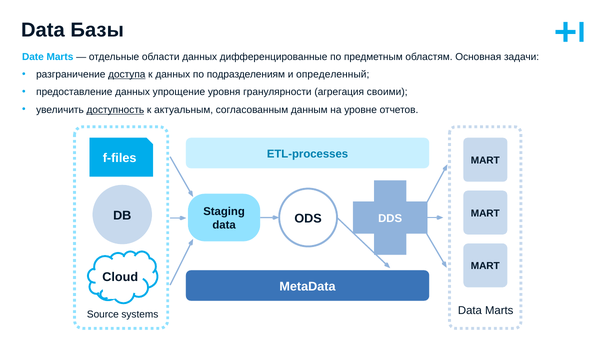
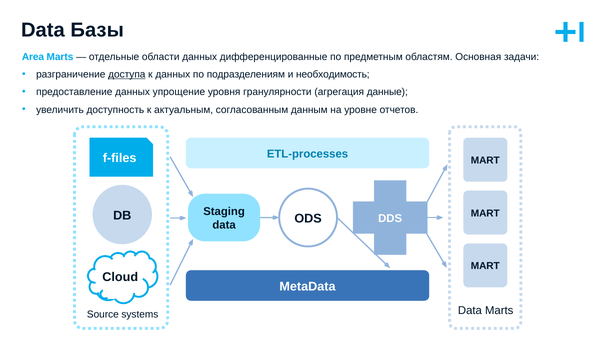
Date: Date -> Area
определенный: определенный -> необходимость
своими: своими -> данные
доступность underline: present -> none
